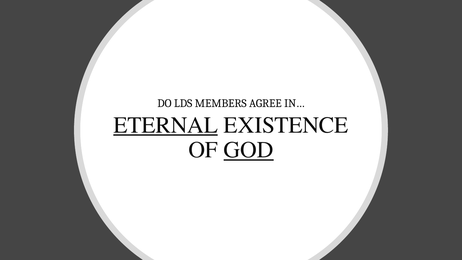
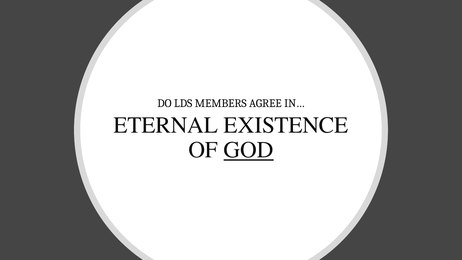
ETERNAL underline: present -> none
